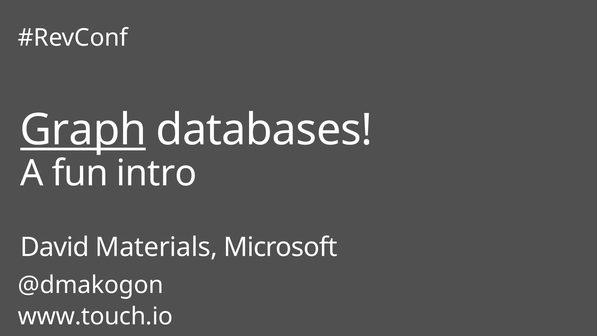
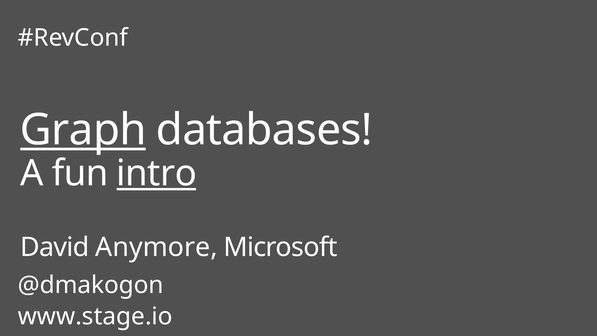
intro underline: none -> present
Materials: Materials -> Anymore
www.touch.io: www.touch.io -> www.stage.io
